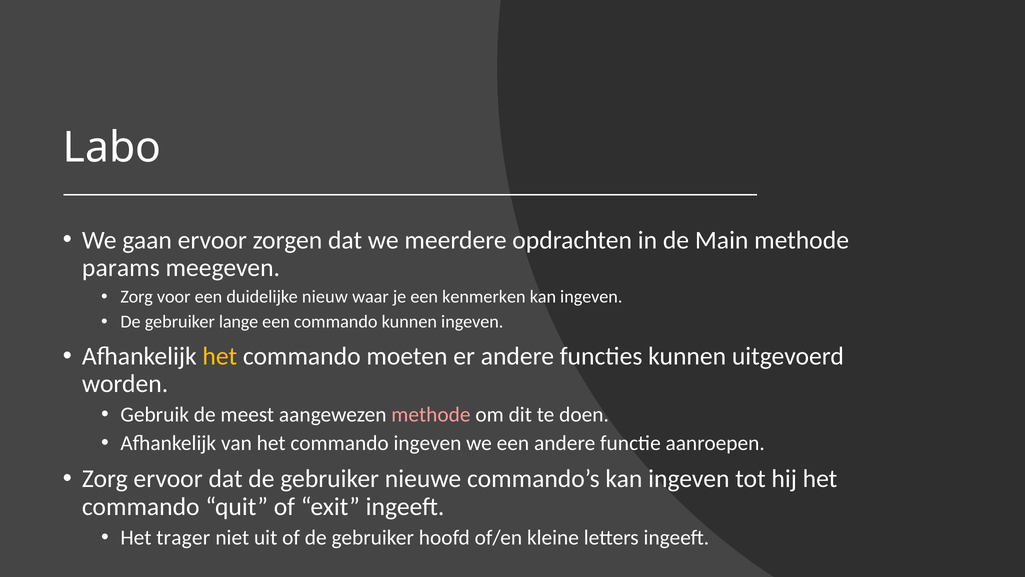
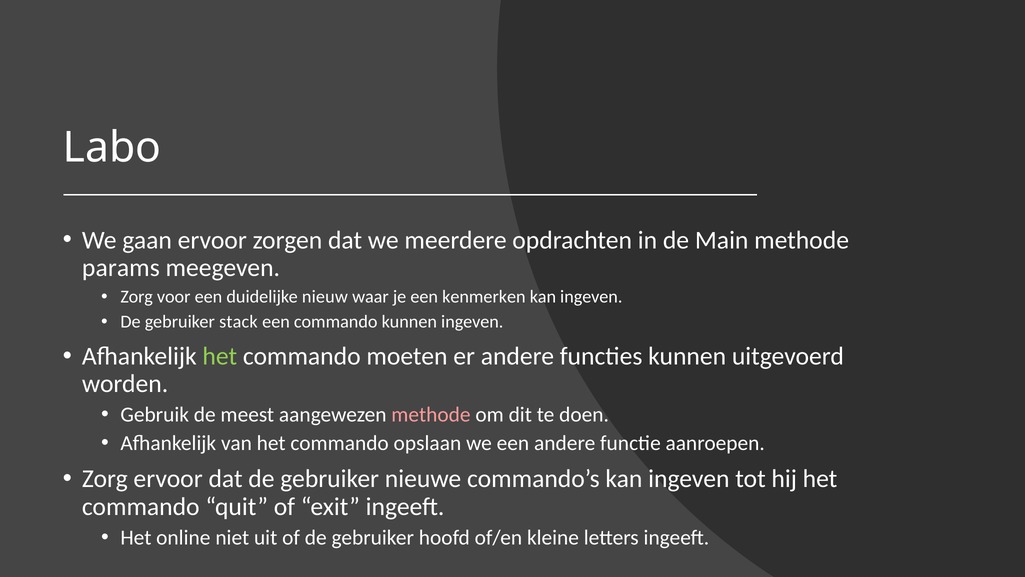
lange: lange -> stack
het at (220, 356) colour: yellow -> light green
commando ingeven: ingeven -> opslaan
trager: trager -> online
